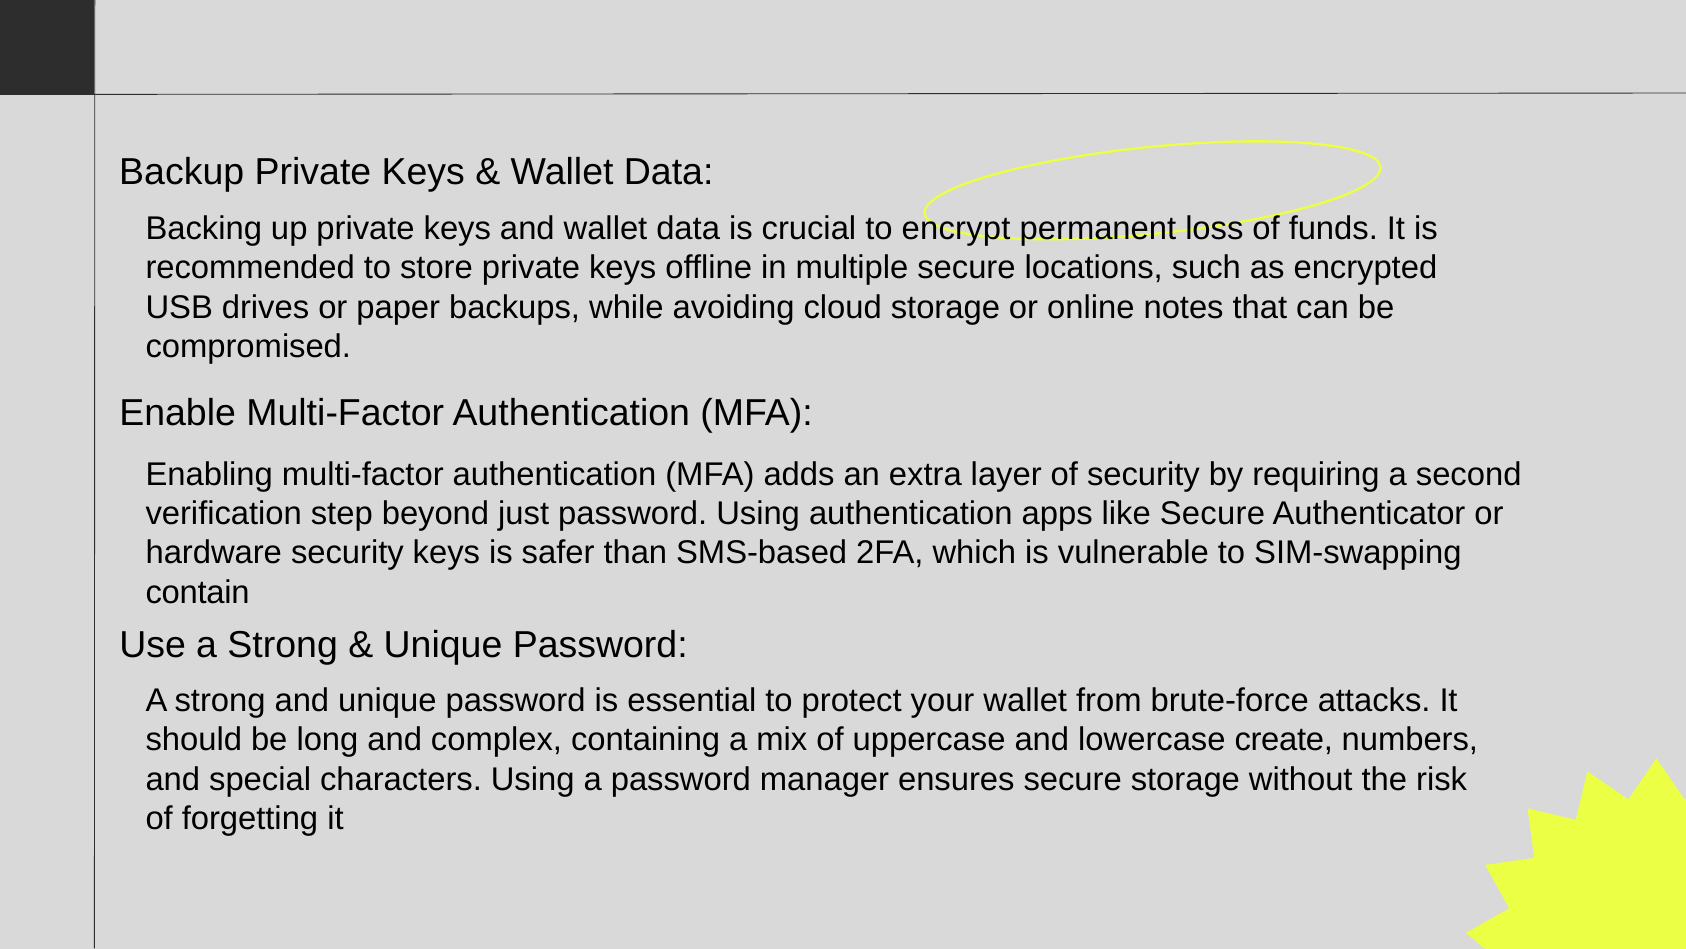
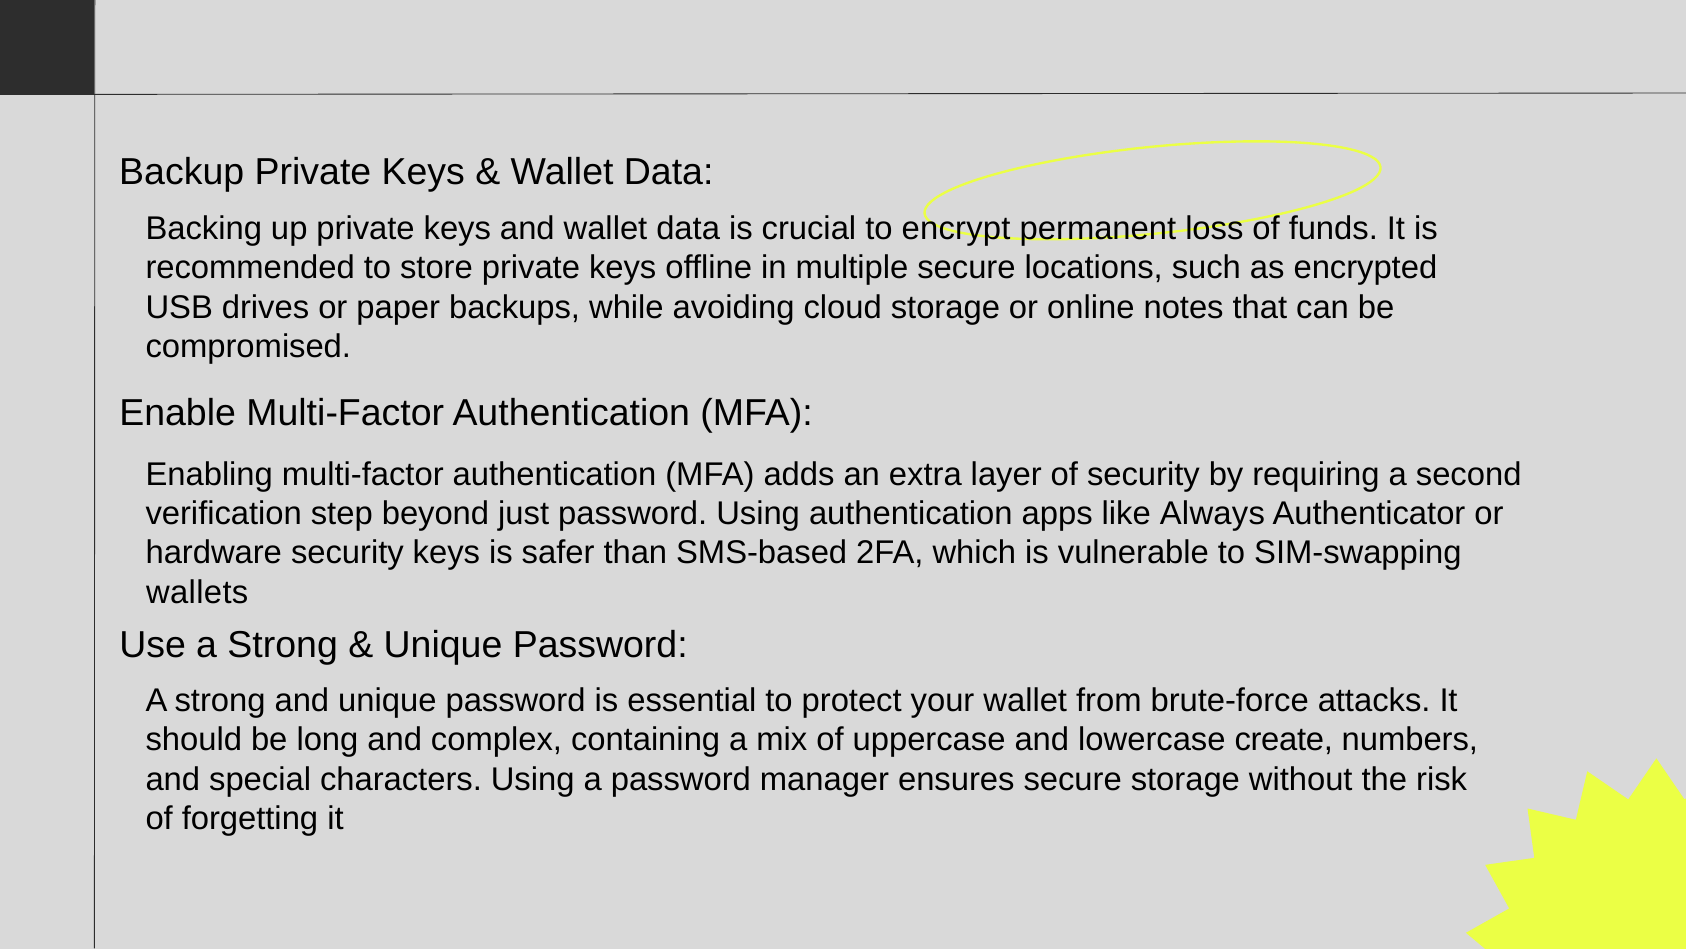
like Secure: Secure -> Always
contain: contain -> wallets
